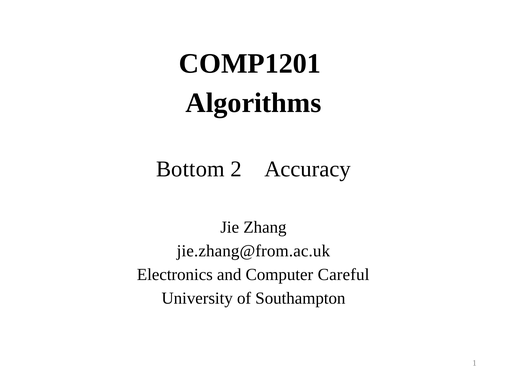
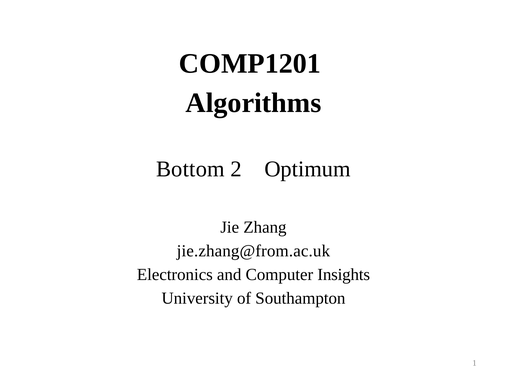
Accuracy: Accuracy -> Optimum
Careful: Careful -> Insights
